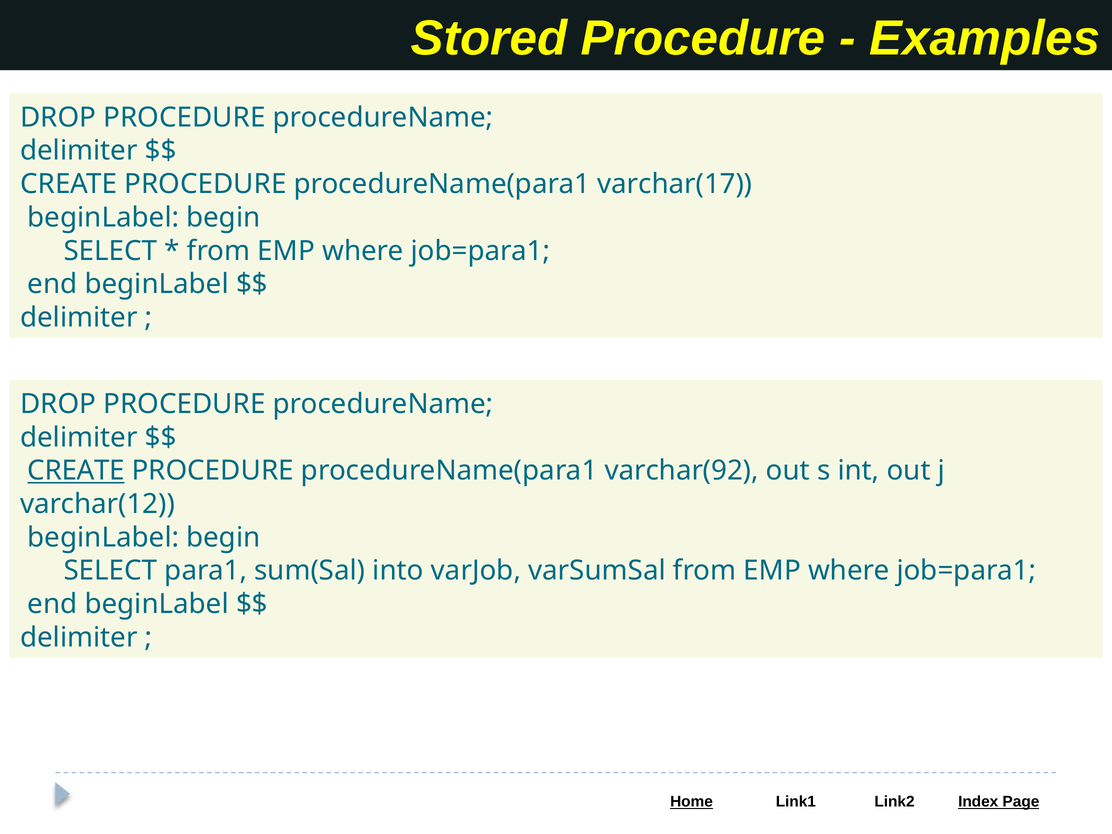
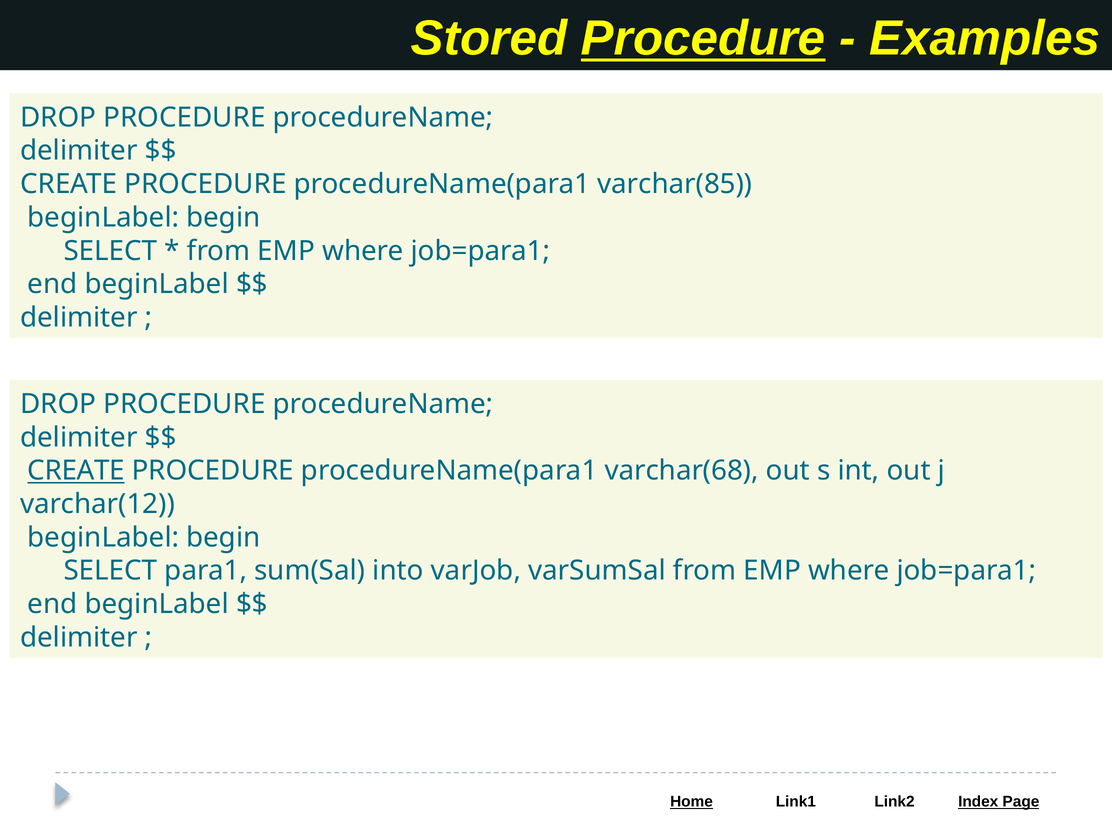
Procedure at (703, 39) underline: none -> present
varchar(17: varchar(17 -> varchar(85
varchar(92: varchar(92 -> varchar(68
